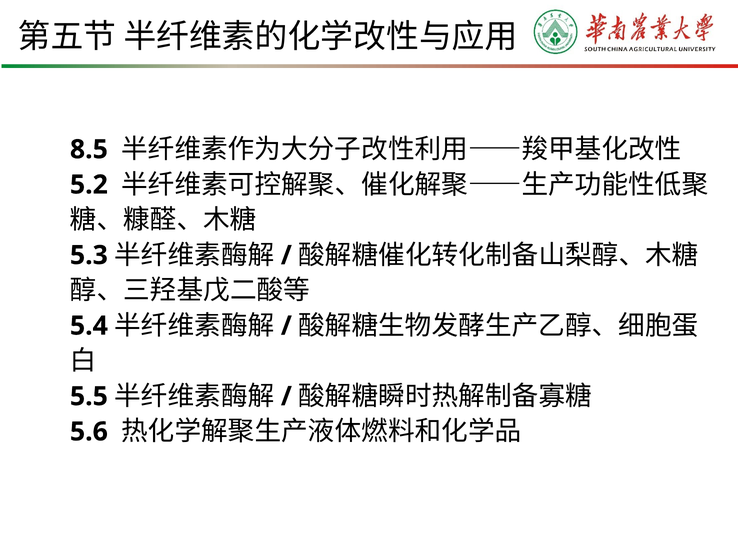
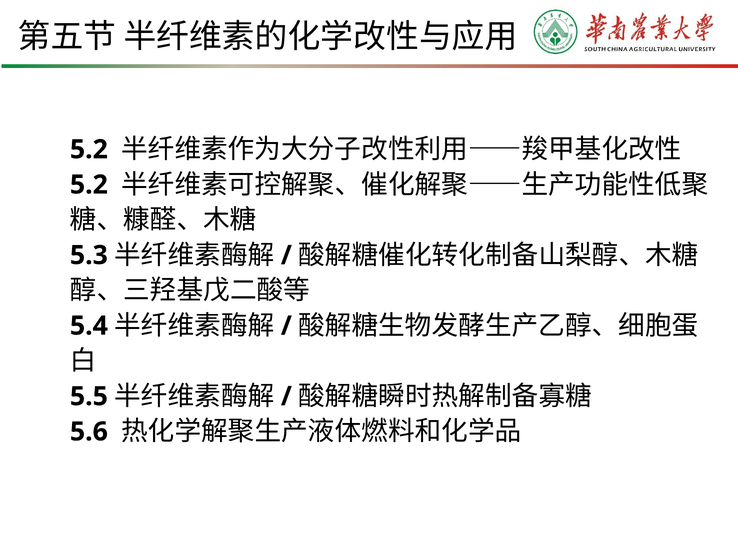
8.5 at (89, 149): 8.5 -> 5.2
